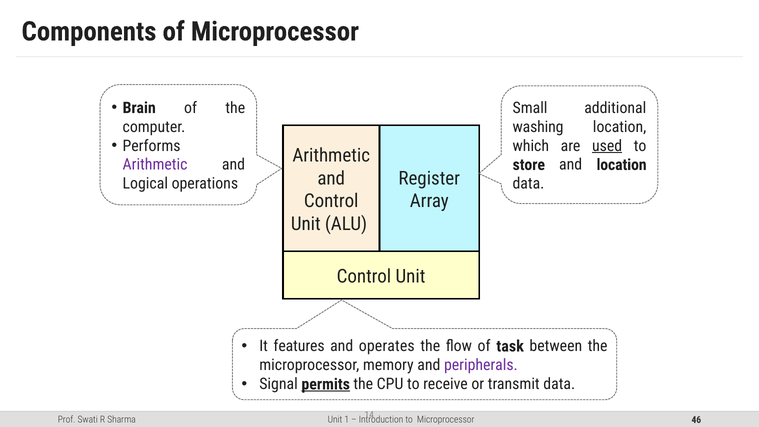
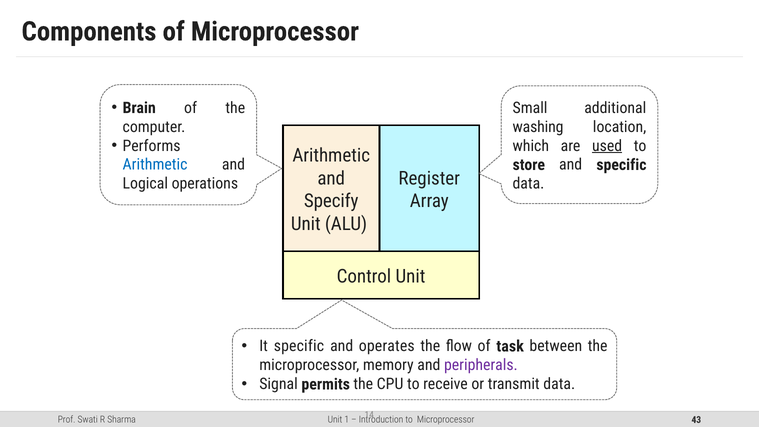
Arithmetic at (155, 165) colour: purple -> blue
and location: location -> specific
Control at (331, 201): Control -> Specify
It features: features -> specific
permits underline: present -> none
46: 46 -> 43
